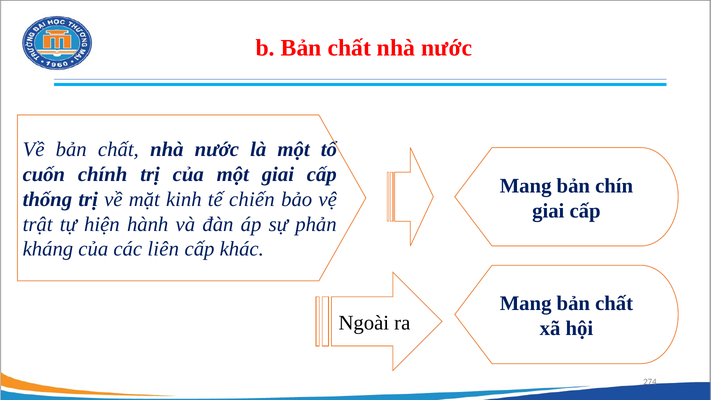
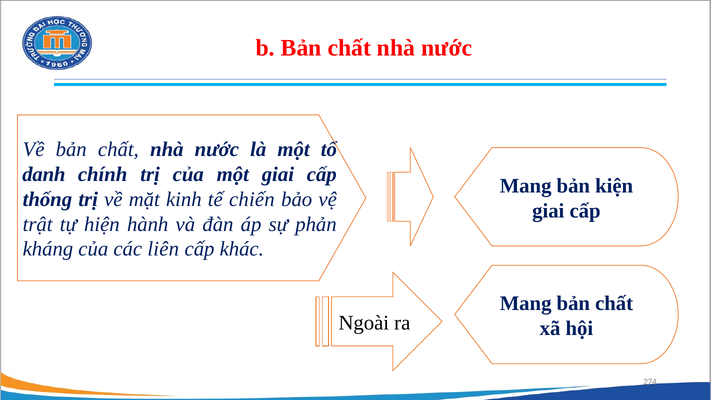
cuốn: cuốn -> danh
chín: chín -> kiện
